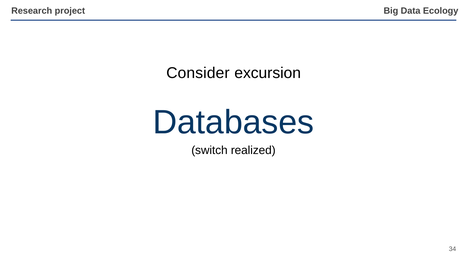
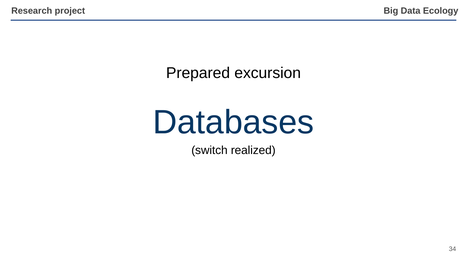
Consider: Consider -> Prepared
